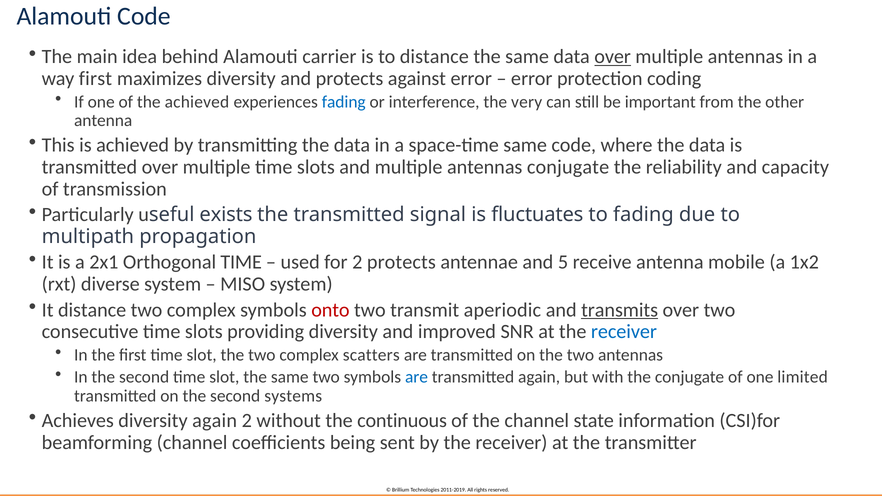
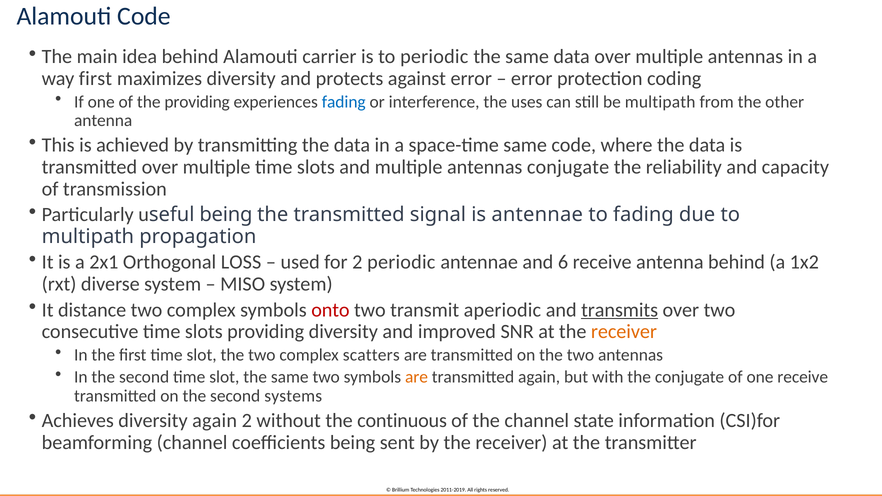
to distance: distance -> periodic
over at (613, 57) underline: present -> none
the achieved: achieved -> providing
very: very -> uses
be important: important -> multipath
exists at (226, 215): exists -> being
is fluctuates: fluctuates -> antennae
Orthogonal TIME: TIME -> LOSS
2 protects: protects -> periodic
5: 5 -> 6
antenna mobile: mobile -> behind
receiver at (624, 332) colour: blue -> orange
are at (417, 377) colour: blue -> orange
one limited: limited -> receive
